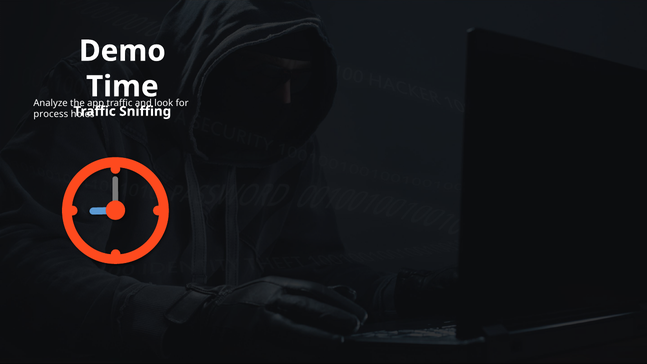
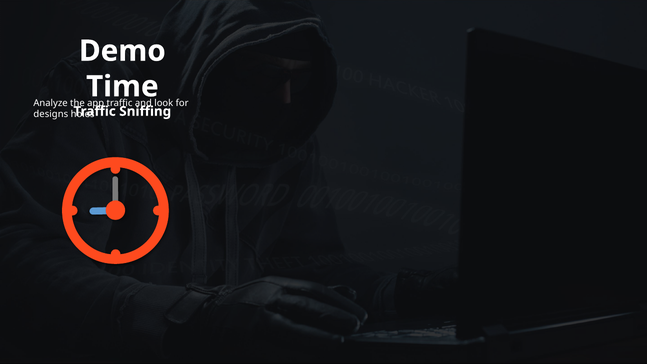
process: process -> designs
